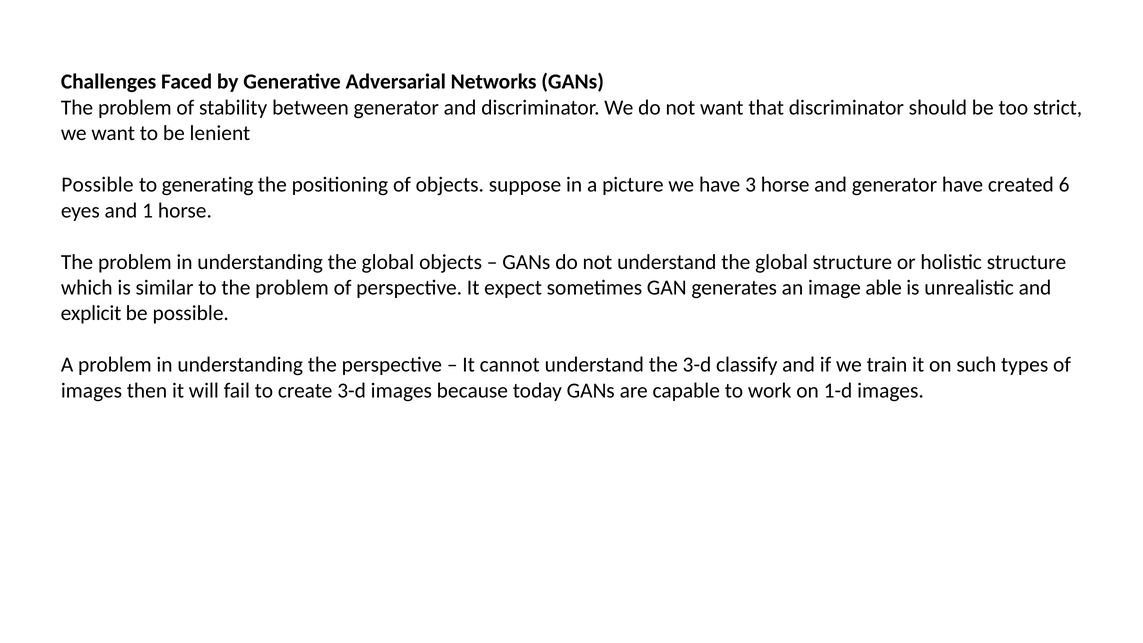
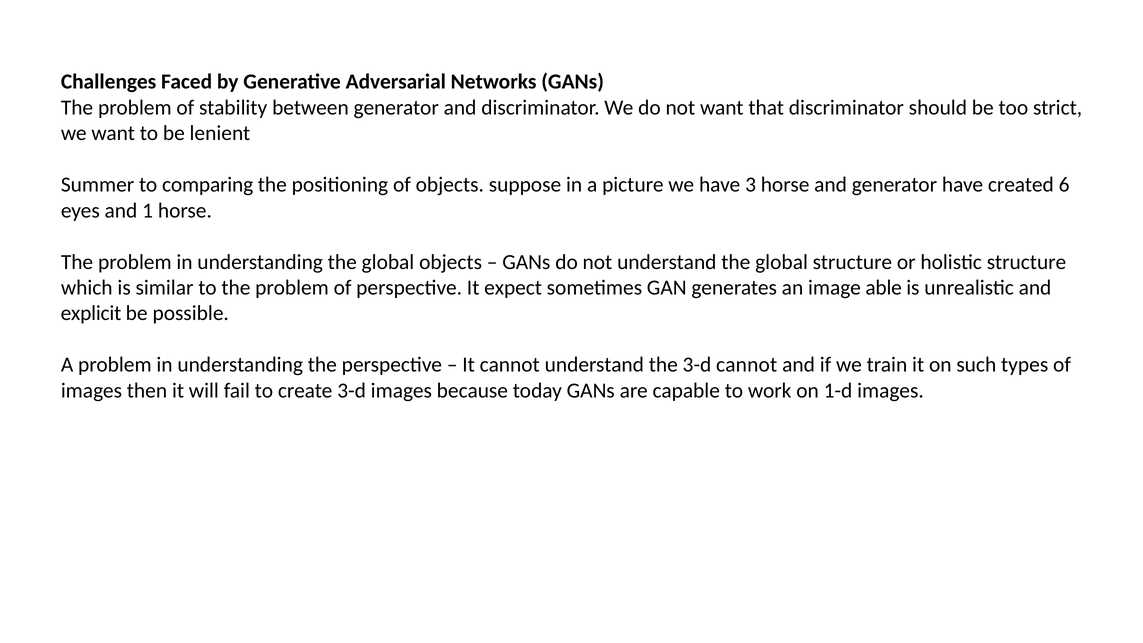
Possible at (97, 185): Possible -> Summer
generating: generating -> comparing
3-d classify: classify -> cannot
